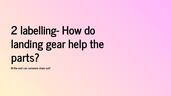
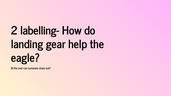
parts: parts -> eagle
